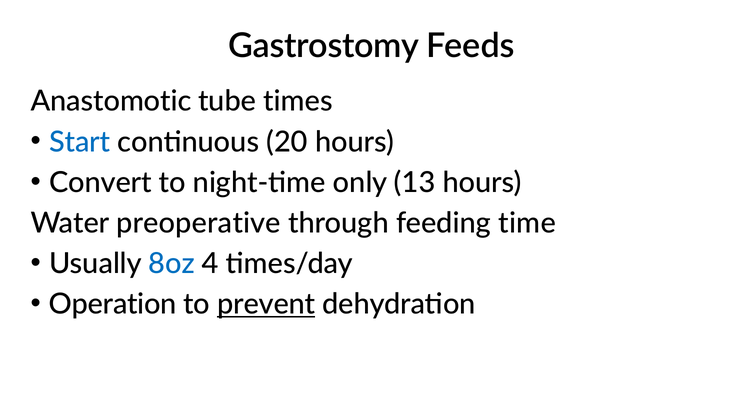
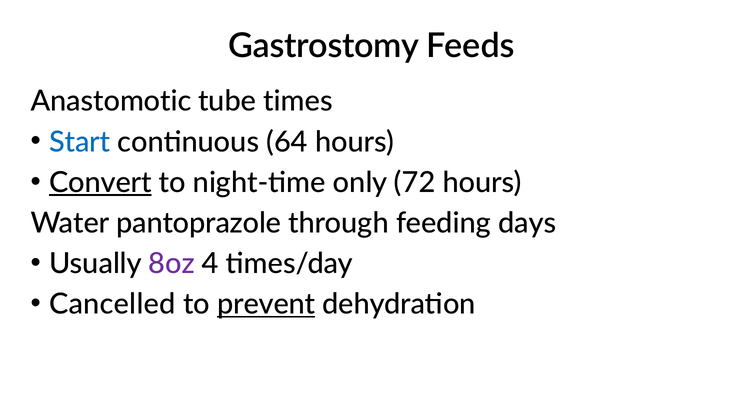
20: 20 -> 64
Convert underline: none -> present
13: 13 -> 72
preoperative: preoperative -> pantoprazole
time: time -> days
8oz colour: blue -> purple
Operation: Operation -> Cancelled
